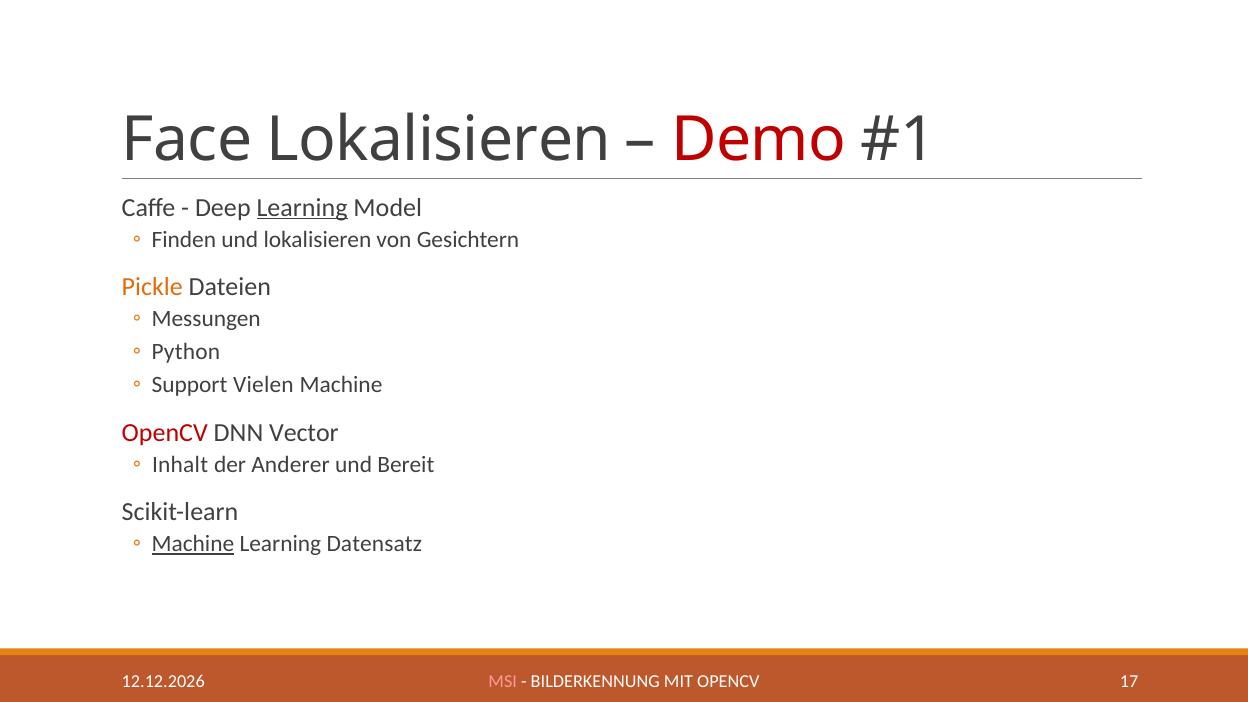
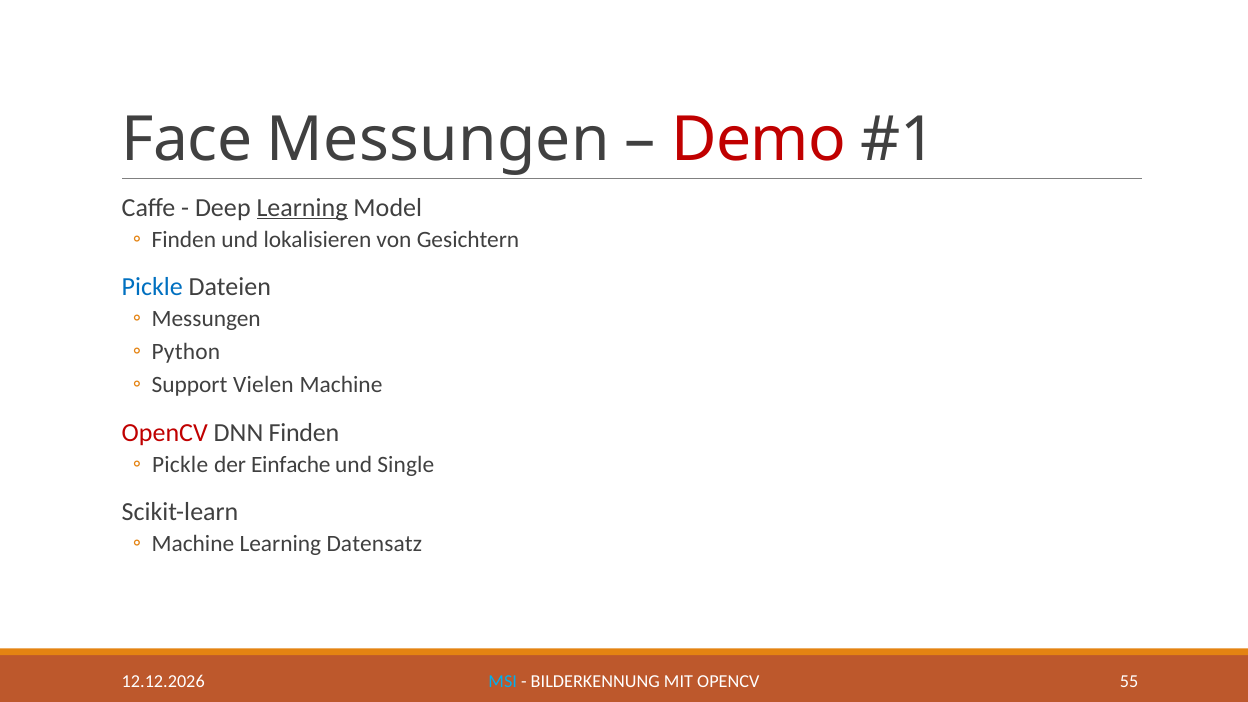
Face Lokalisieren: Lokalisieren -> Messungen
Pickle at (152, 287) colour: orange -> blue
DNN Vector: Vector -> Finden
Inhalt at (180, 464): Inhalt -> Pickle
Anderer: Anderer -> Einfache
Bereit: Bereit -> Single
Machine at (193, 544) underline: present -> none
MSI colour: pink -> light blue
17: 17 -> 55
